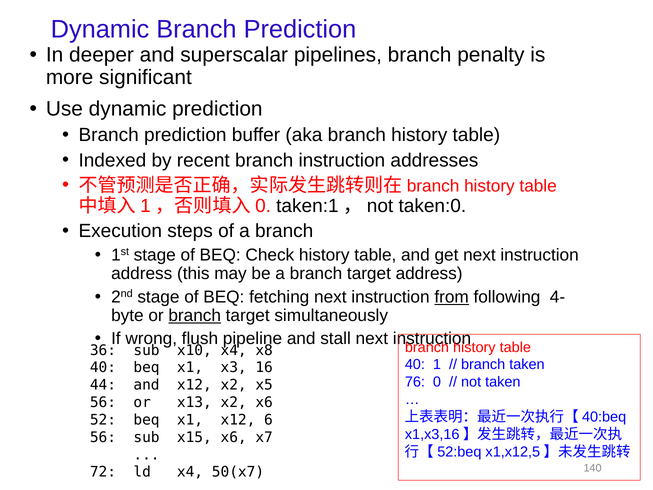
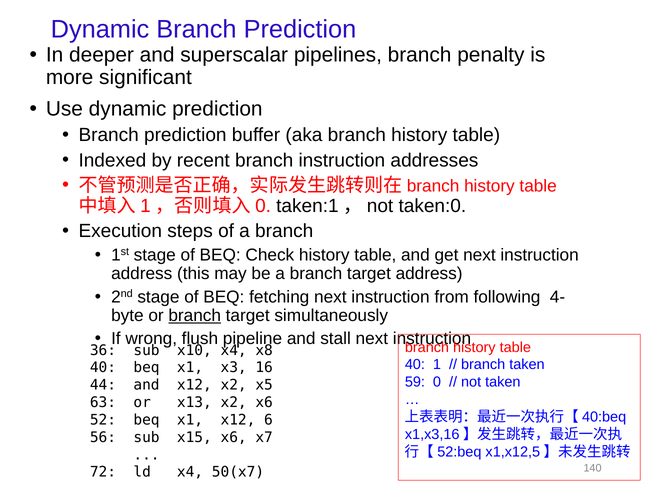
from underline: present -> none
76: 76 -> 59
56 at (103, 402): 56 -> 63
